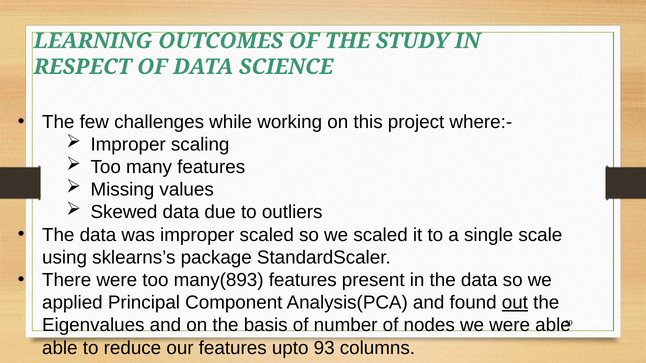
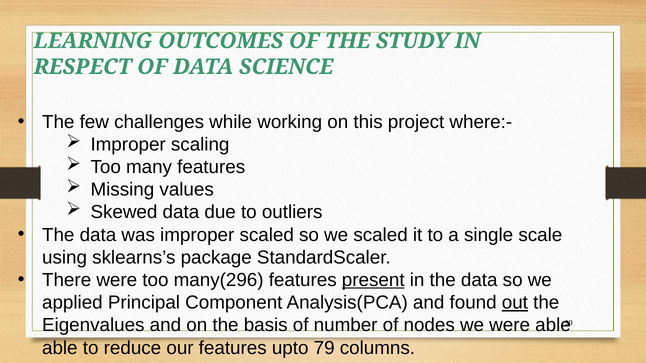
many(893: many(893 -> many(296
present underline: none -> present
93: 93 -> 79
